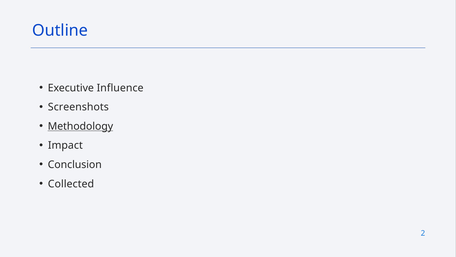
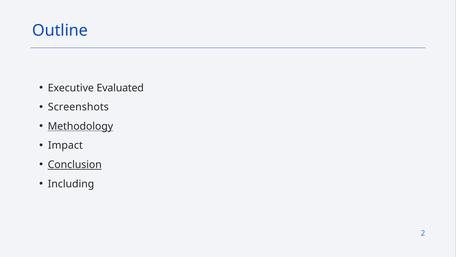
Influence: Influence -> Evaluated
Conclusion underline: none -> present
Collected: Collected -> Including
